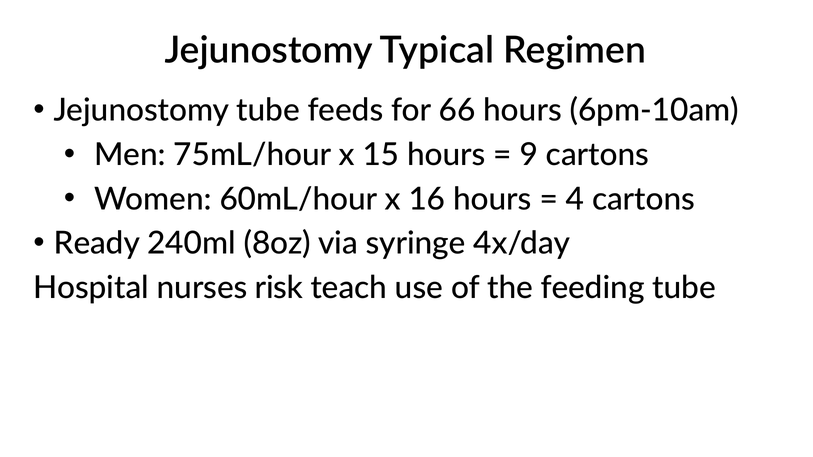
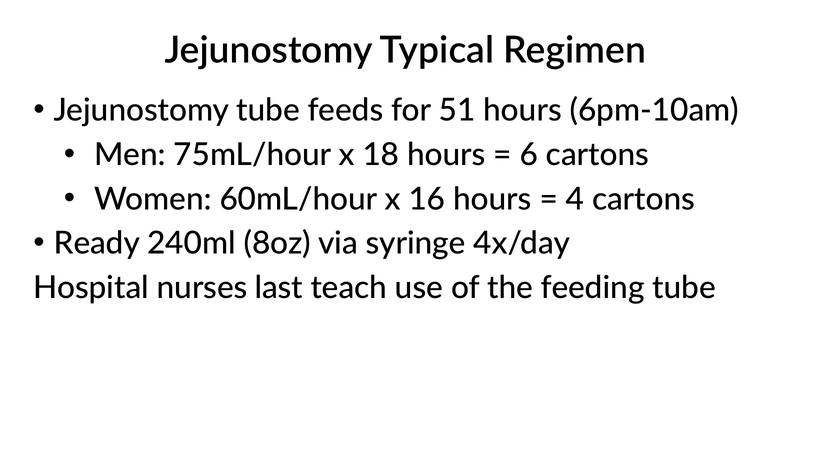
66: 66 -> 51
15: 15 -> 18
9: 9 -> 6
risk: risk -> last
